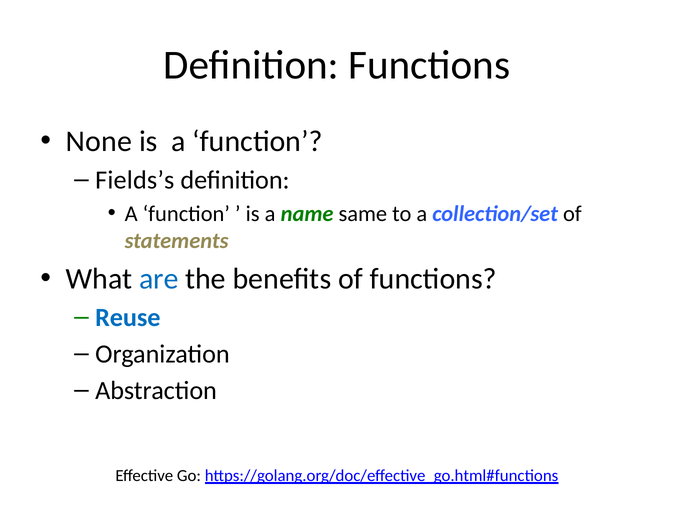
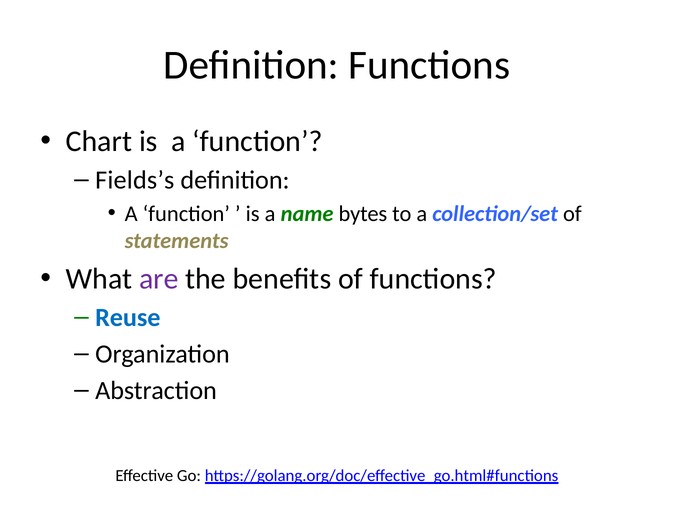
None: None -> Chart
same: same -> bytes
are colour: blue -> purple
